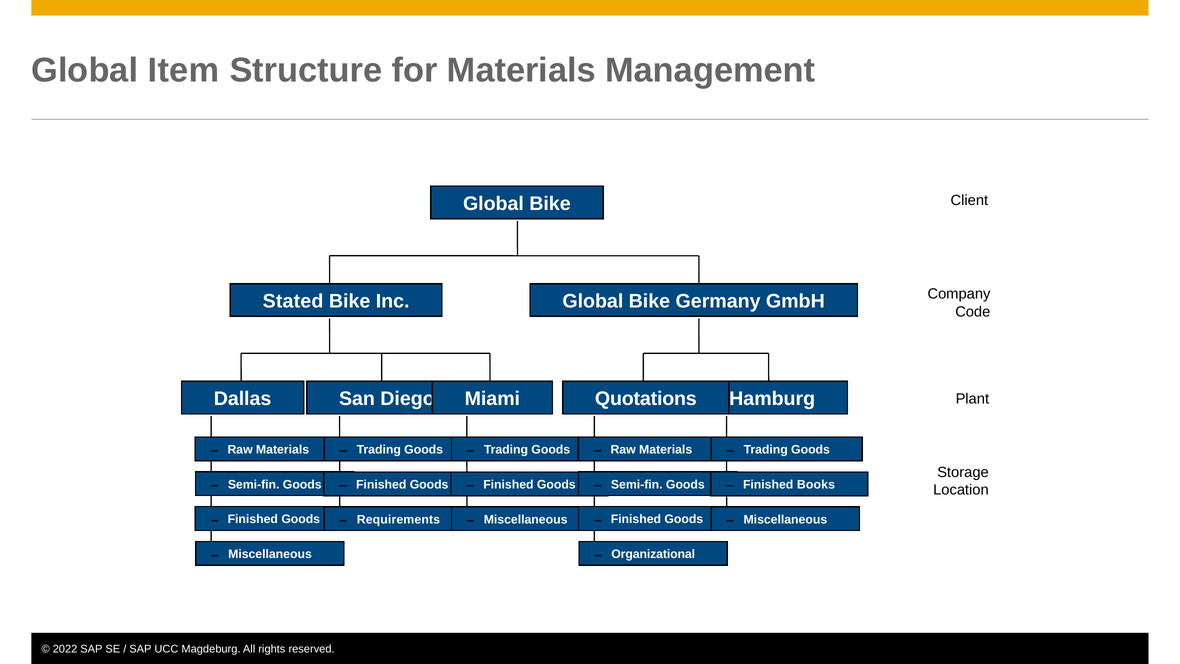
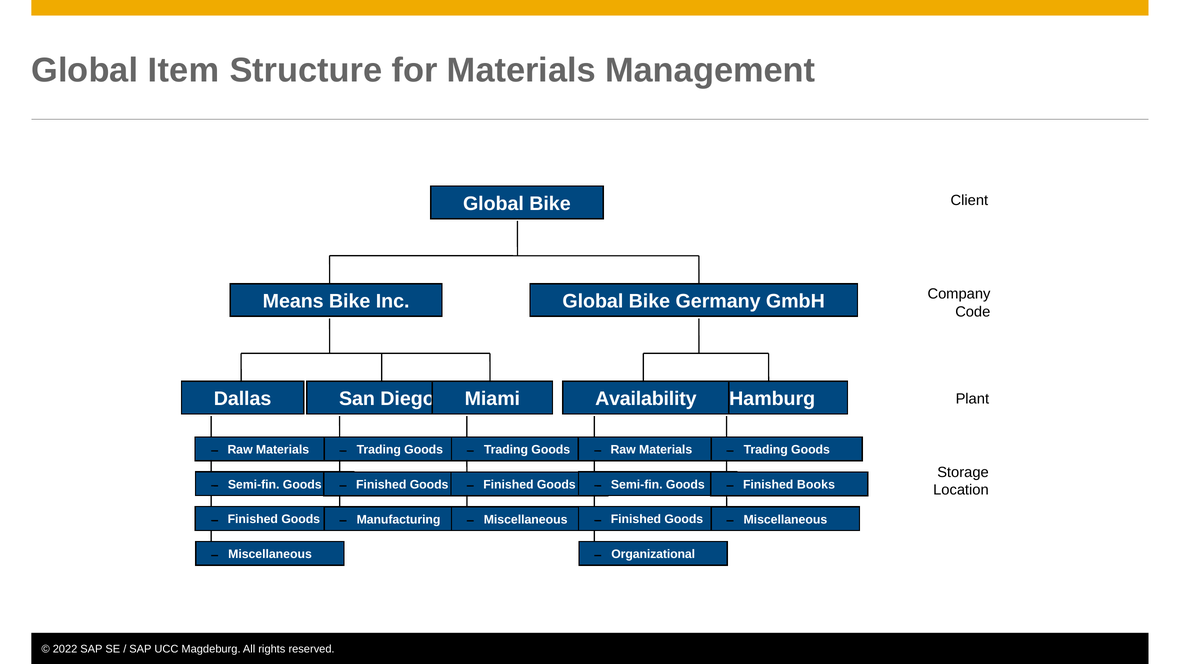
Stated: Stated -> Means
Quotations: Quotations -> Availability
Requirements: Requirements -> Manufacturing
